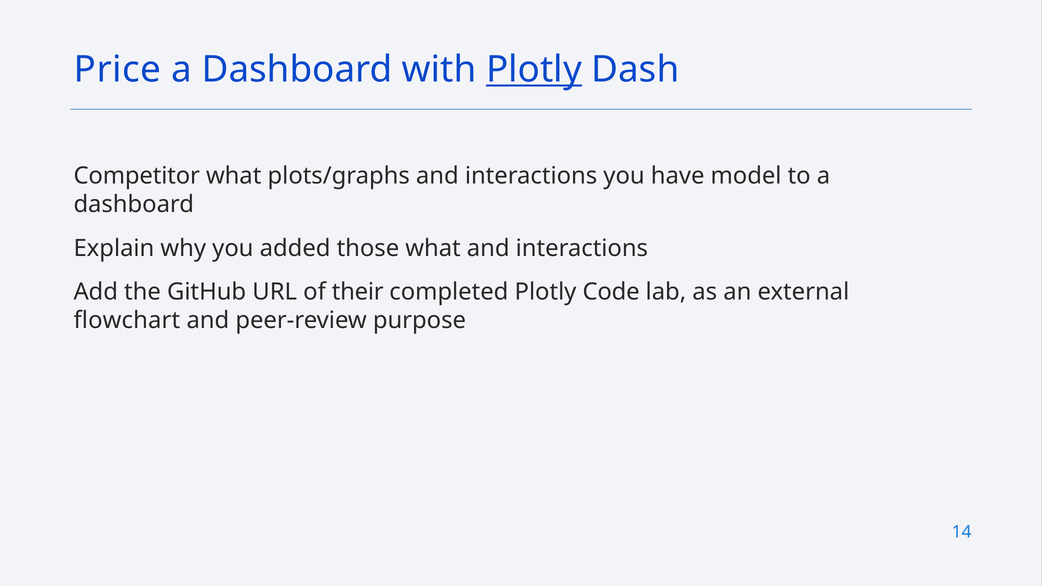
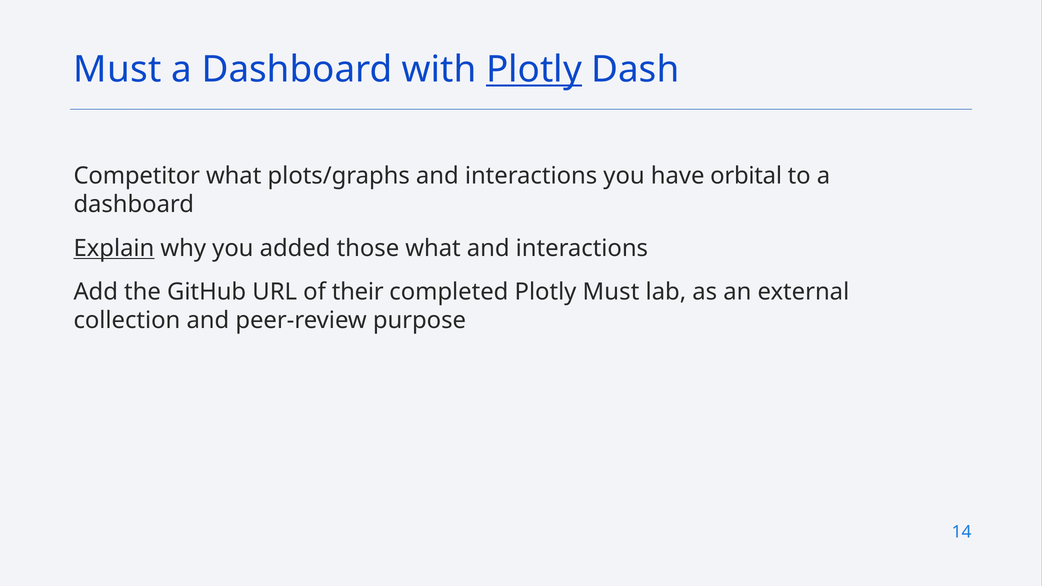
Price at (117, 70): Price -> Must
model: model -> orbital
Explain underline: none -> present
Plotly Code: Code -> Must
flowchart: flowchart -> collection
